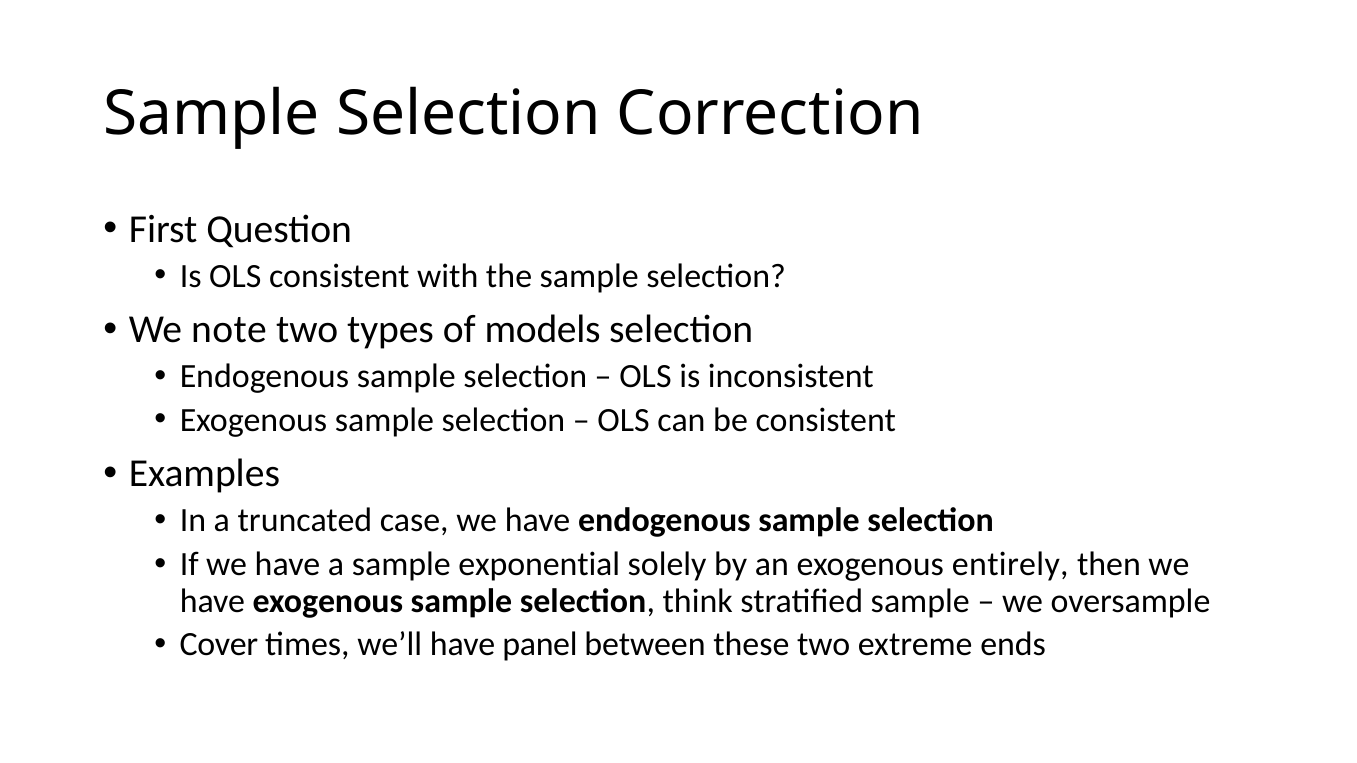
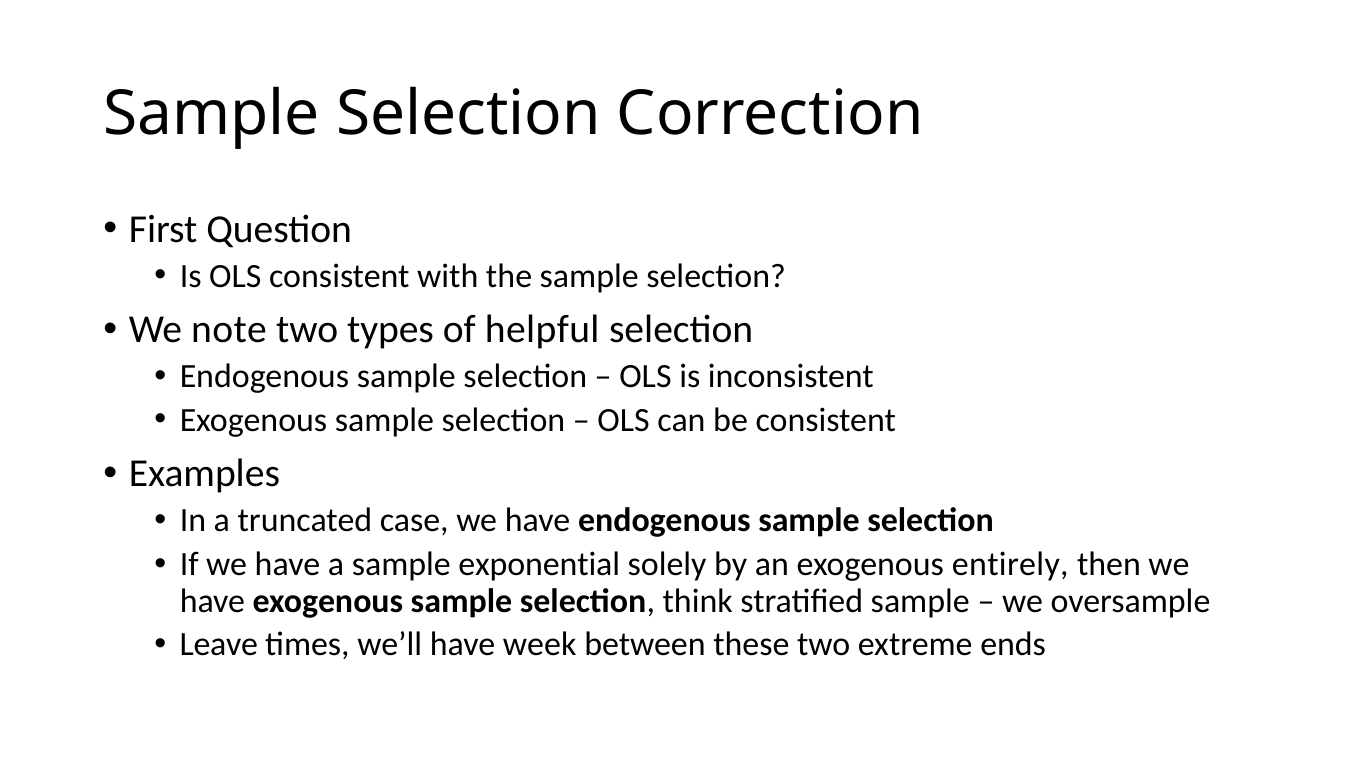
models: models -> helpful
Cover: Cover -> Leave
panel: panel -> week
